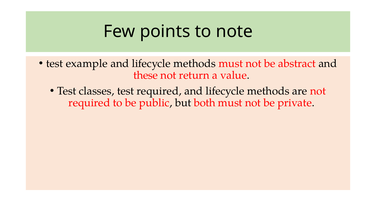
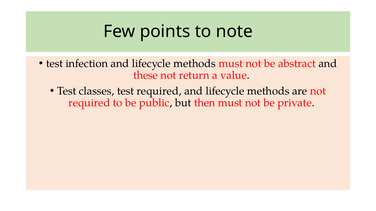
example: example -> infection
both: both -> then
